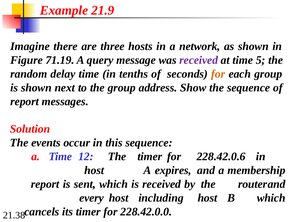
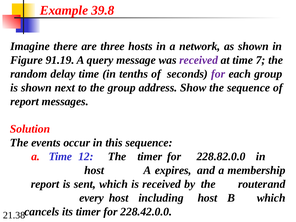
21.9: 21.9 -> 39.8
71.19: 71.19 -> 91.19
5: 5 -> 7
for at (218, 74) colour: orange -> purple
228.42.0.6: 228.42.0.6 -> 228.82.0.0
